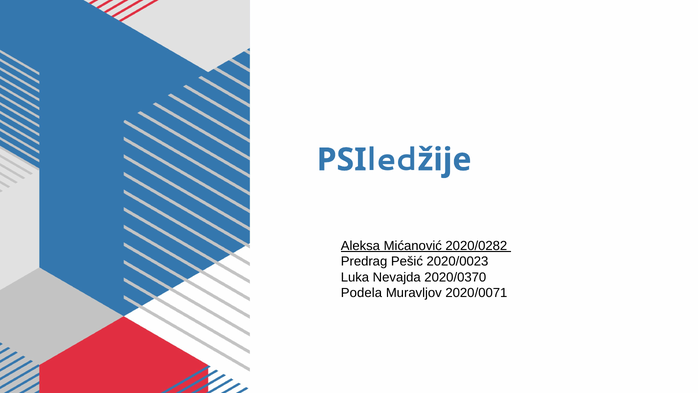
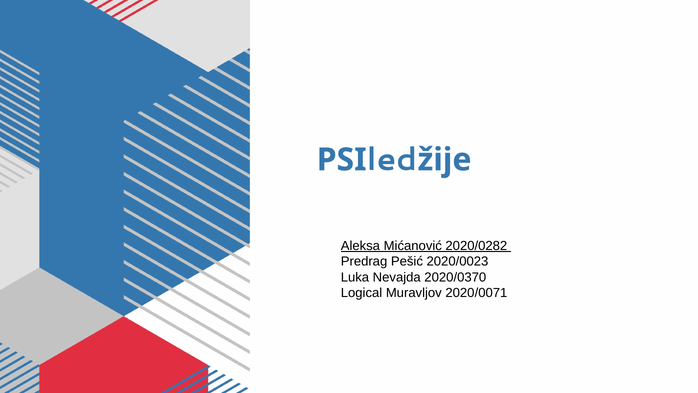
Podela: Podela -> Logical
